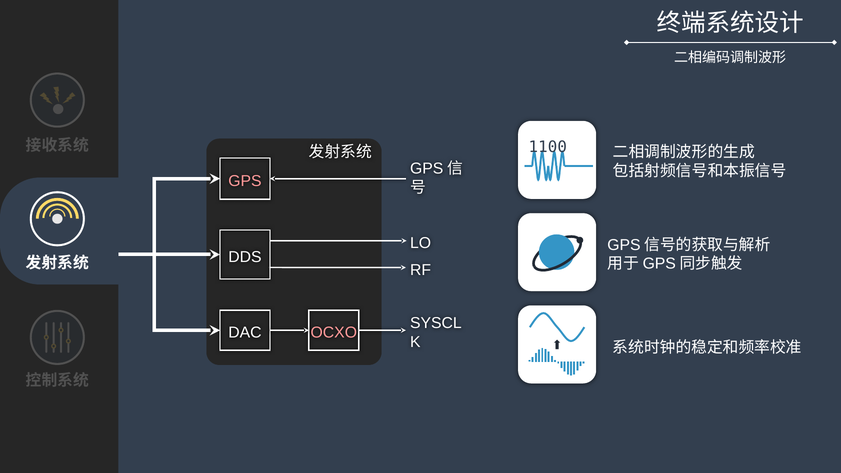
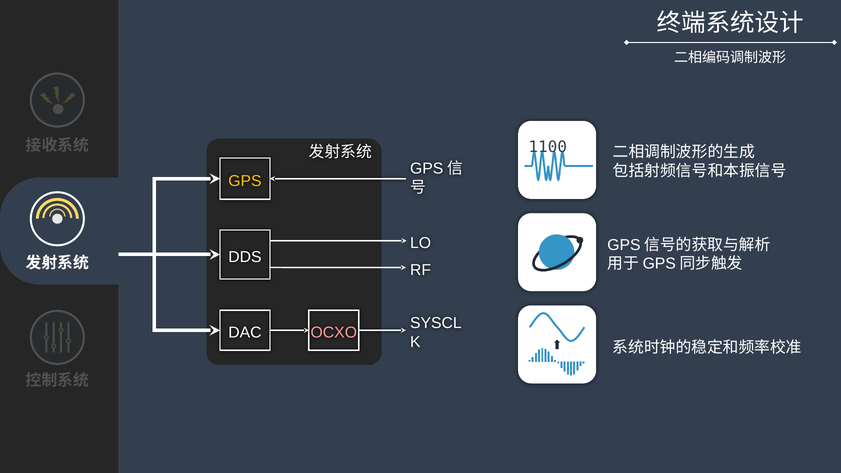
GPS colour: pink -> yellow
